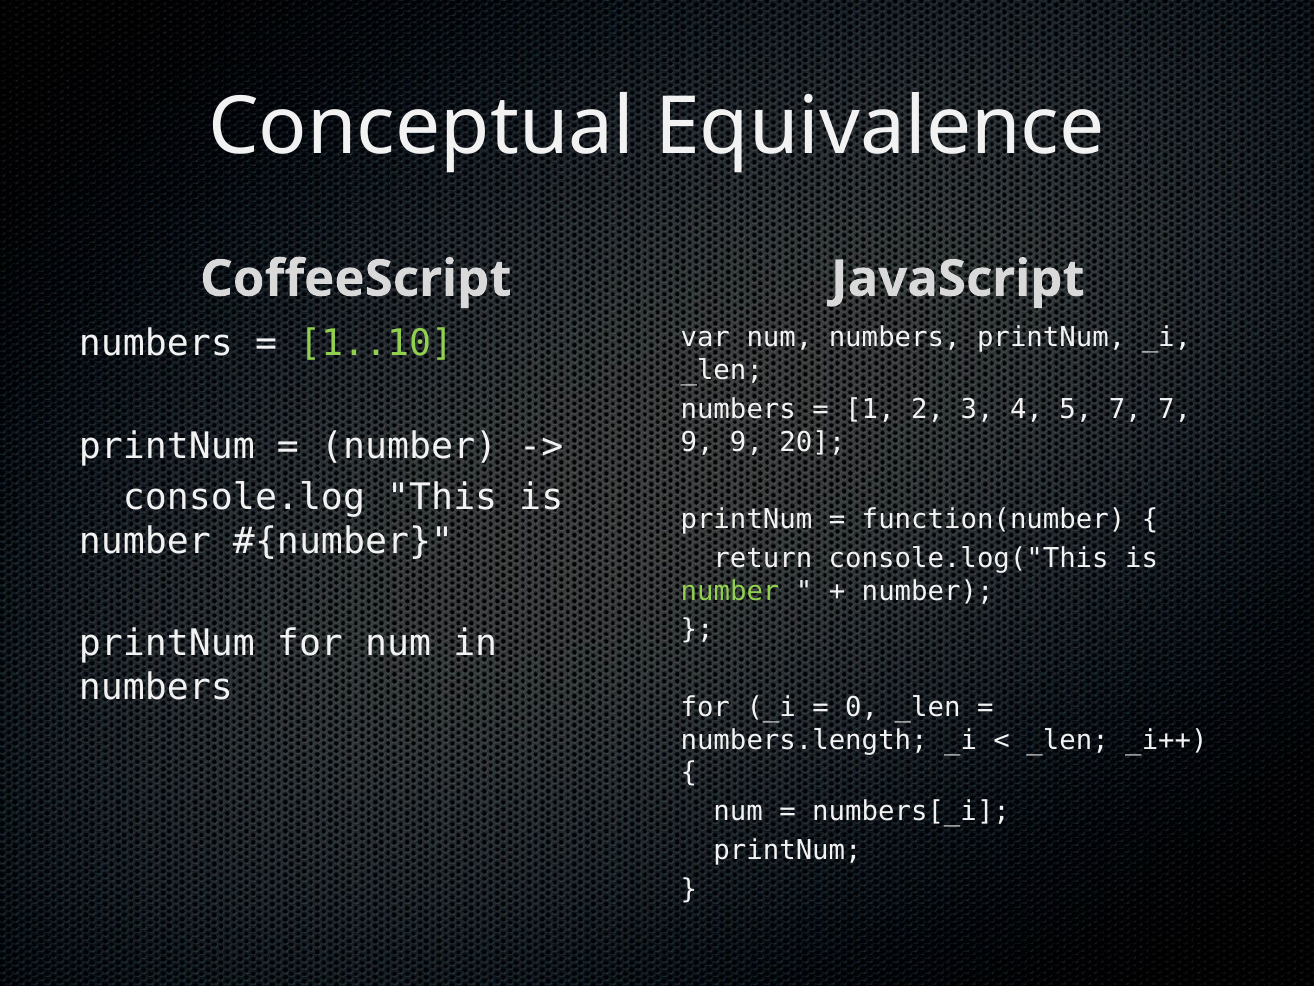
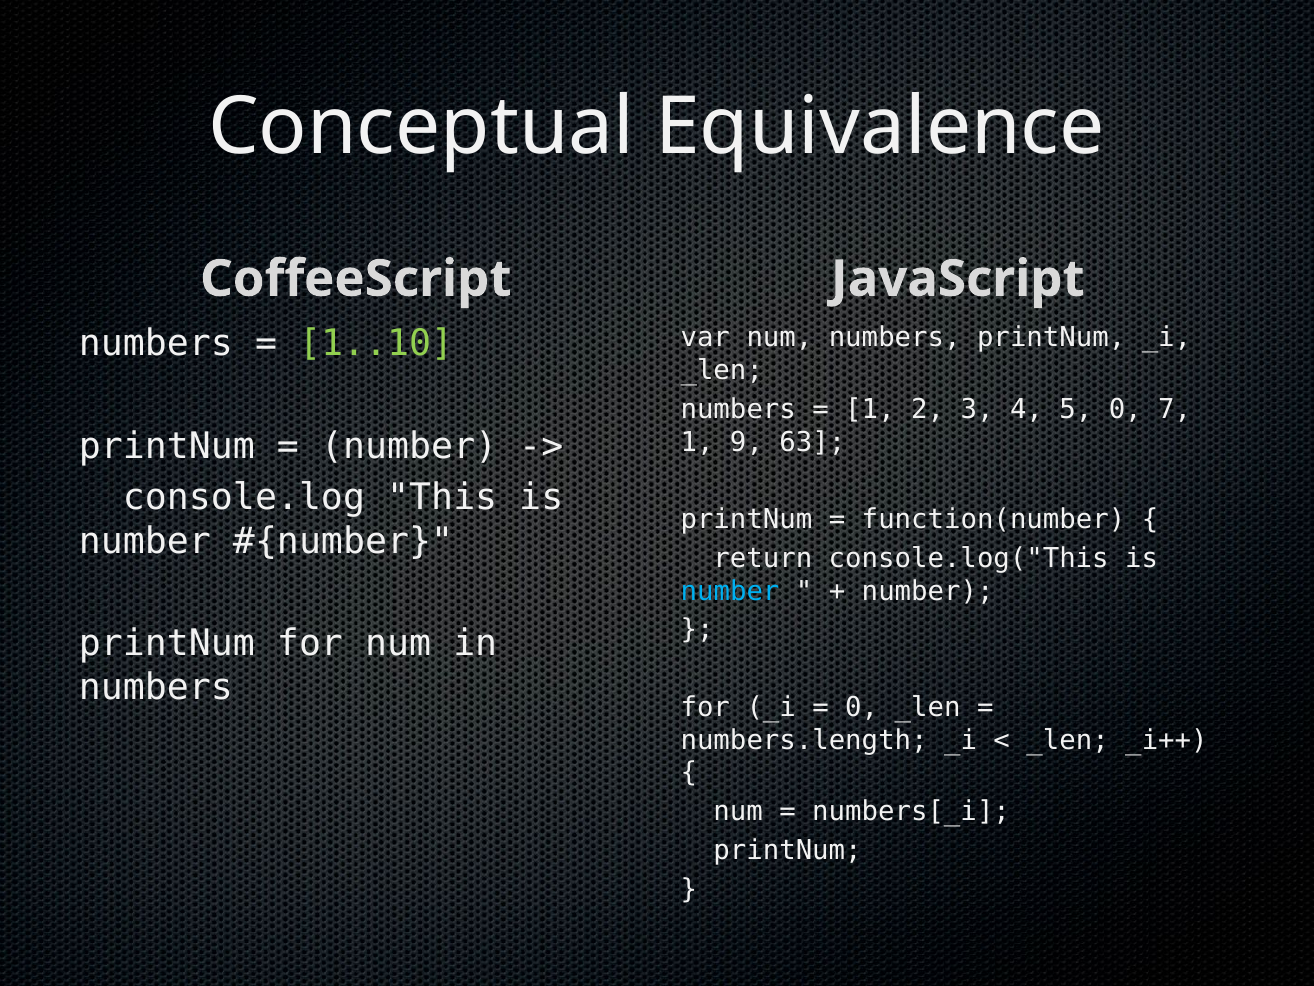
5 7: 7 -> 0
9 at (697, 442): 9 -> 1
20: 20 -> 63
number at (730, 591) colour: light green -> light blue
